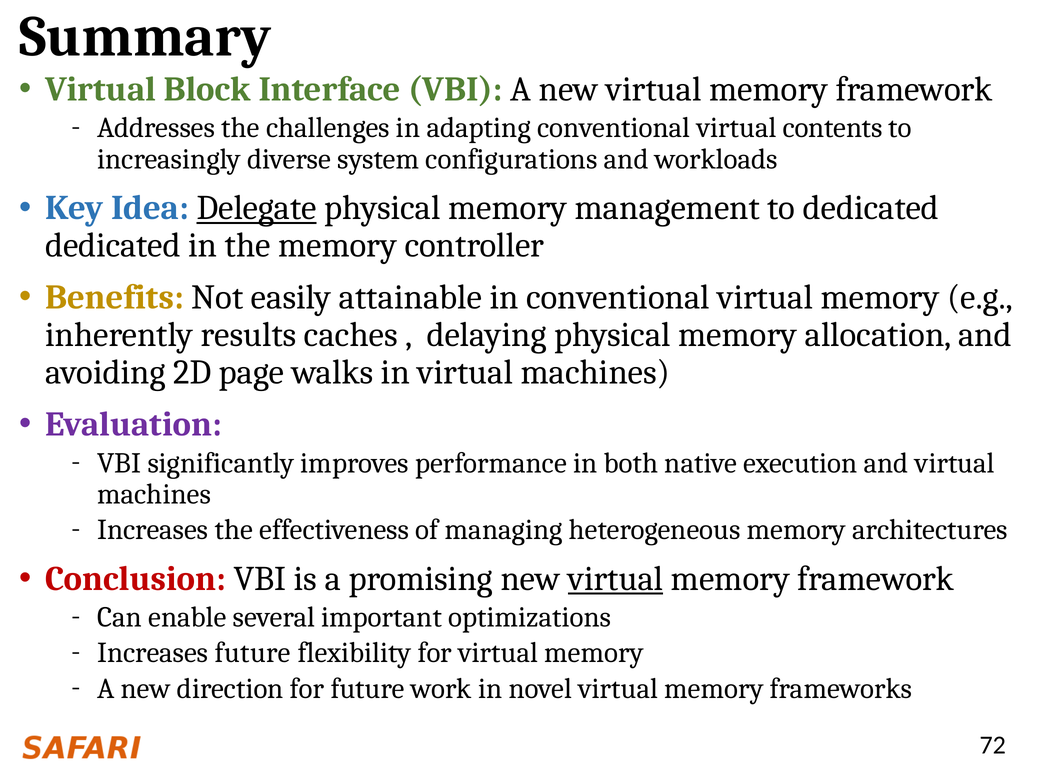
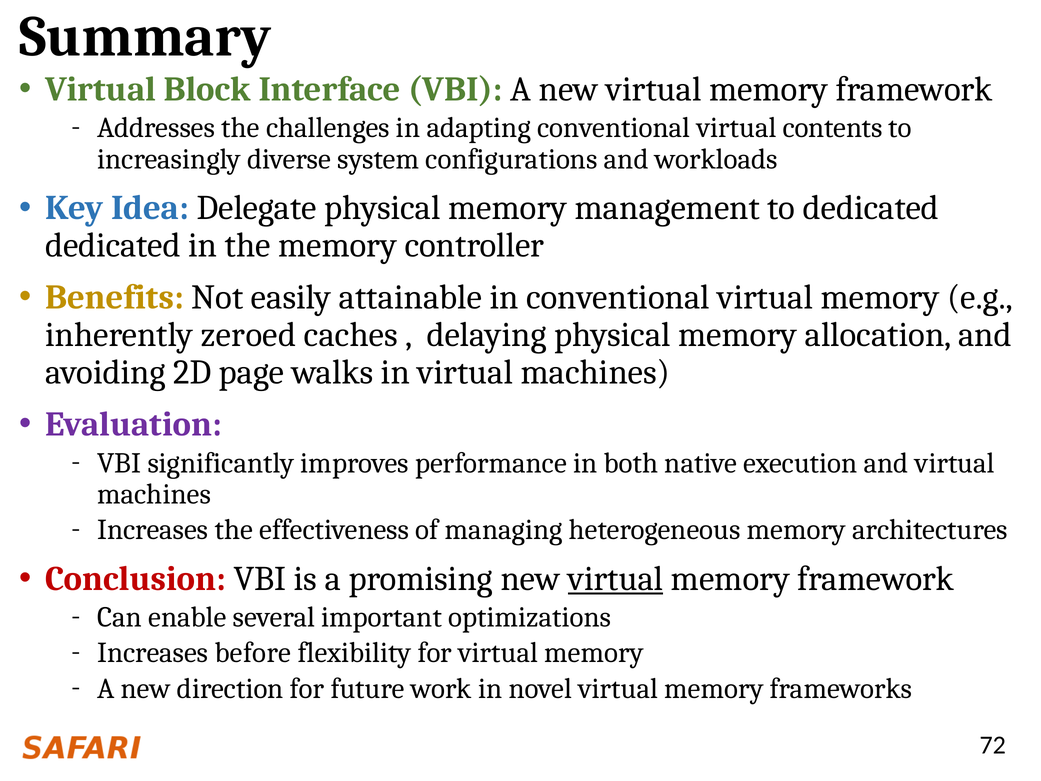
Delegate underline: present -> none
results: results -> zeroed
Increases future: future -> before
